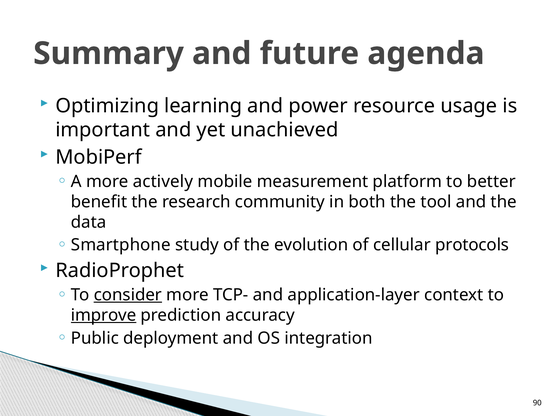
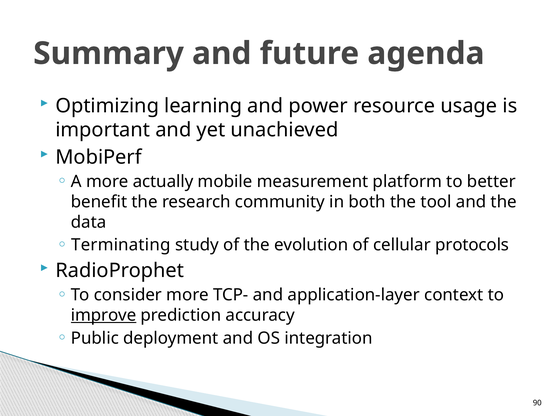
actively: actively -> actually
Smartphone: Smartphone -> Terminating
consider underline: present -> none
